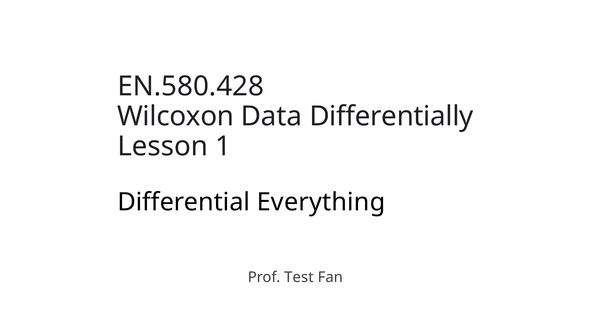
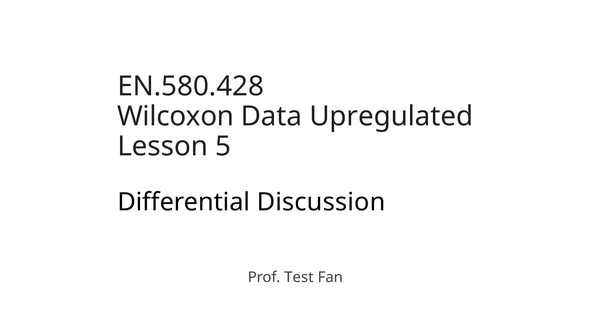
Differentially: Differentially -> Upregulated
1: 1 -> 5
Everything: Everything -> Discussion
